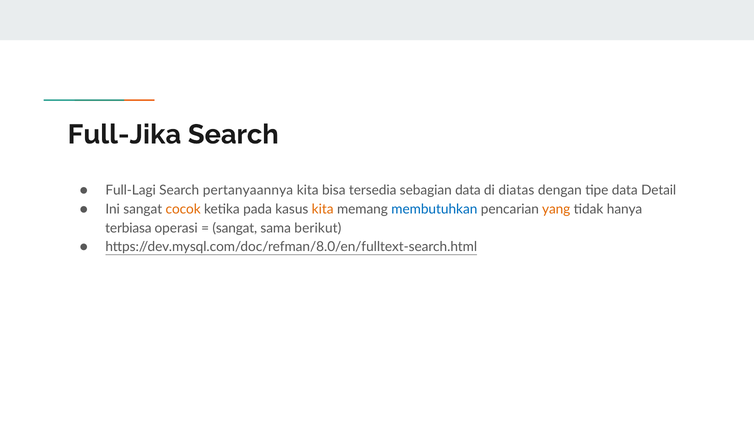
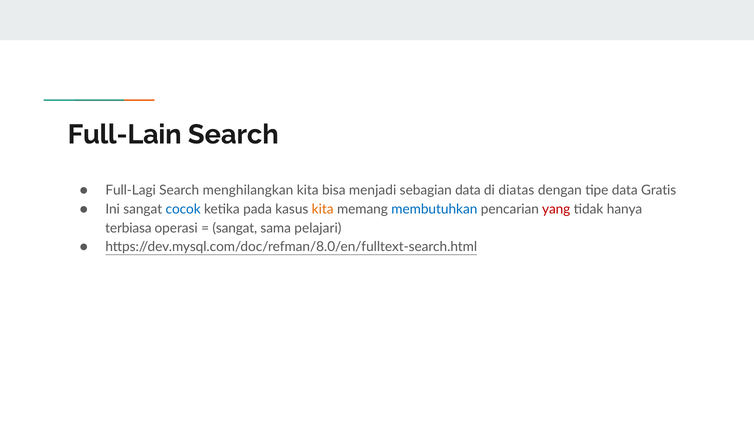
Full-Jika: Full-Jika -> Full-Lain
pertanyaannya: pertanyaannya -> menghilangkan
tersedia: tersedia -> menjadi
Detail: Detail -> Gratis
cocok colour: orange -> blue
yang colour: orange -> red
berikut: berikut -> pelajari
